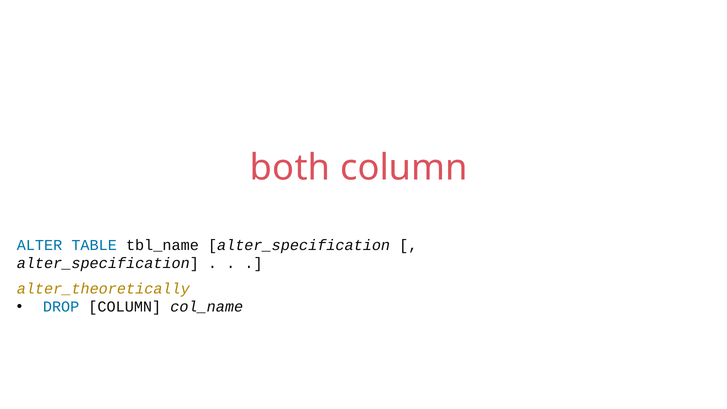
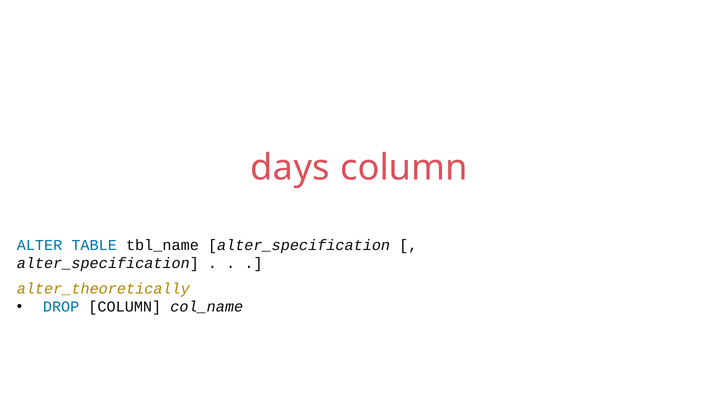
both: both -> days
